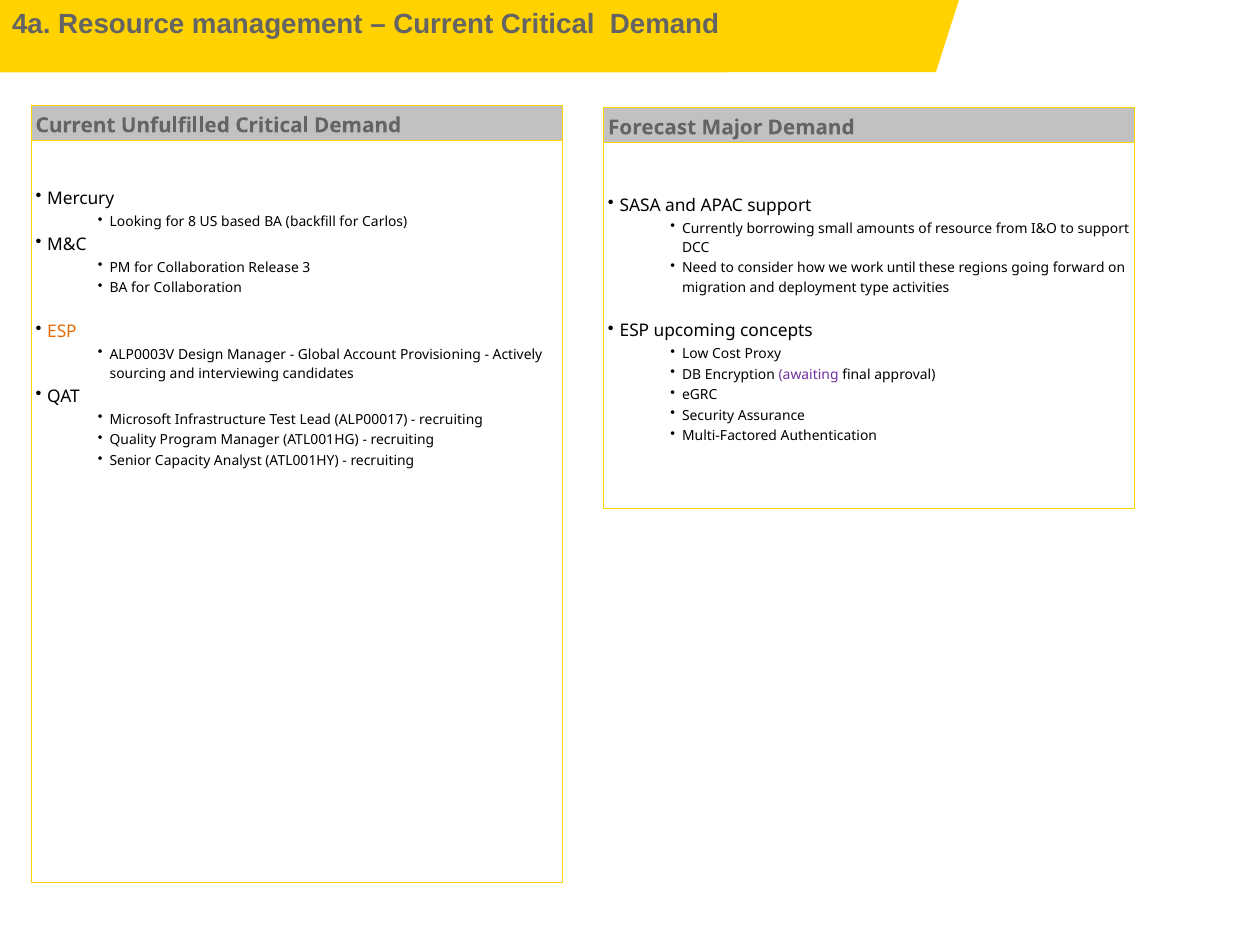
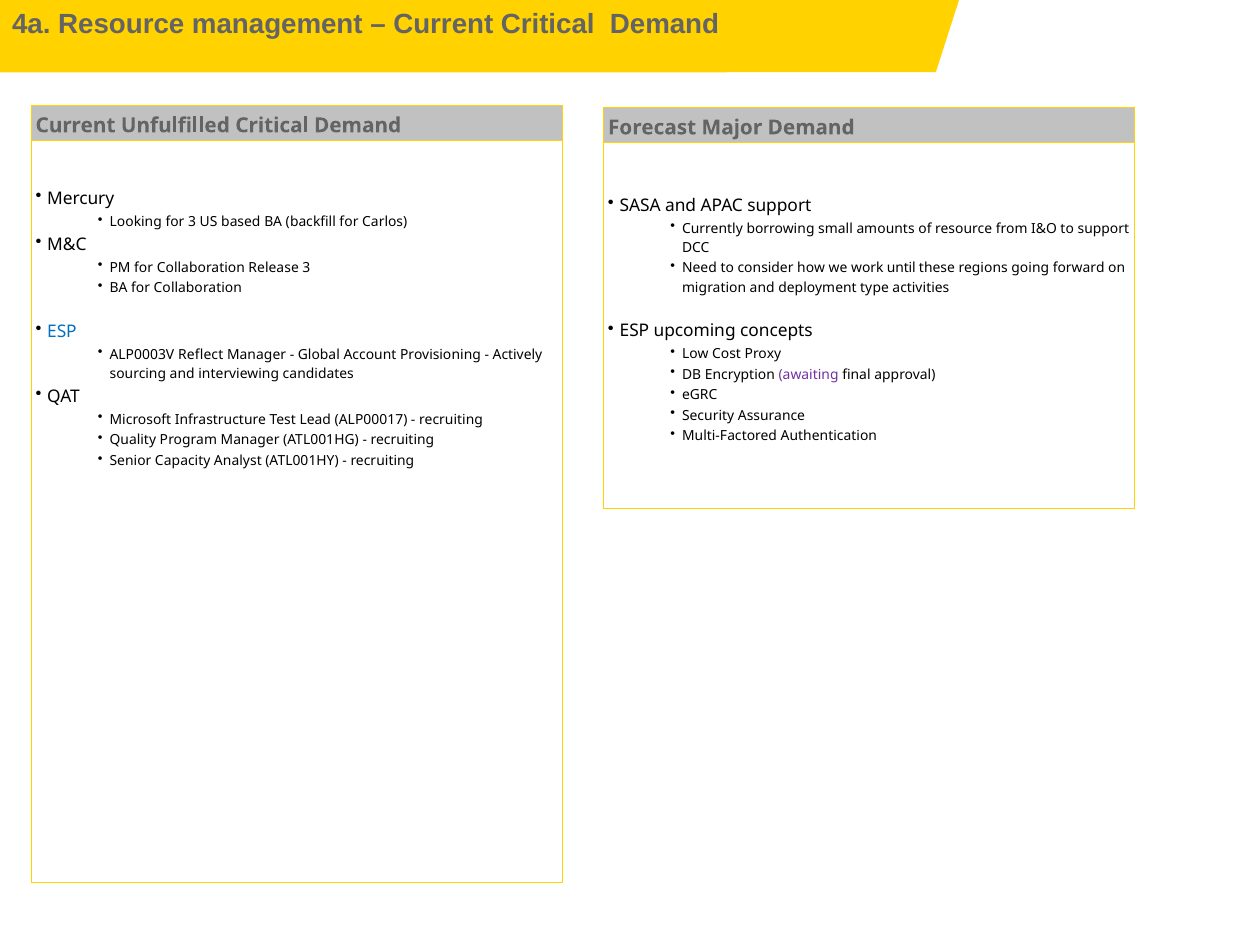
for 8: 8 -> 3
ESP at (62, 332) colour: orange -> blue
Design: Design -> Reflect
